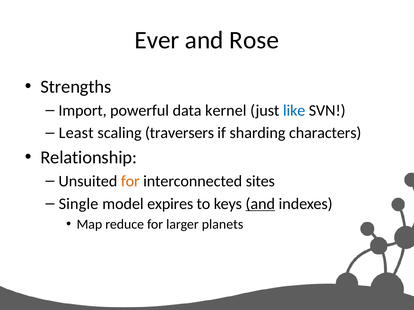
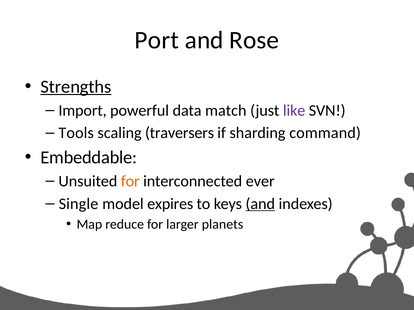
Ever: Ever -> Port
Strengths underline: none -> present
kernel: kernel -> match
like colour: blue -> purple
Least: Least -> Tools
characters: characters -> command
Relationship: Relationship -> Embeddable
sites: sites -> ever
